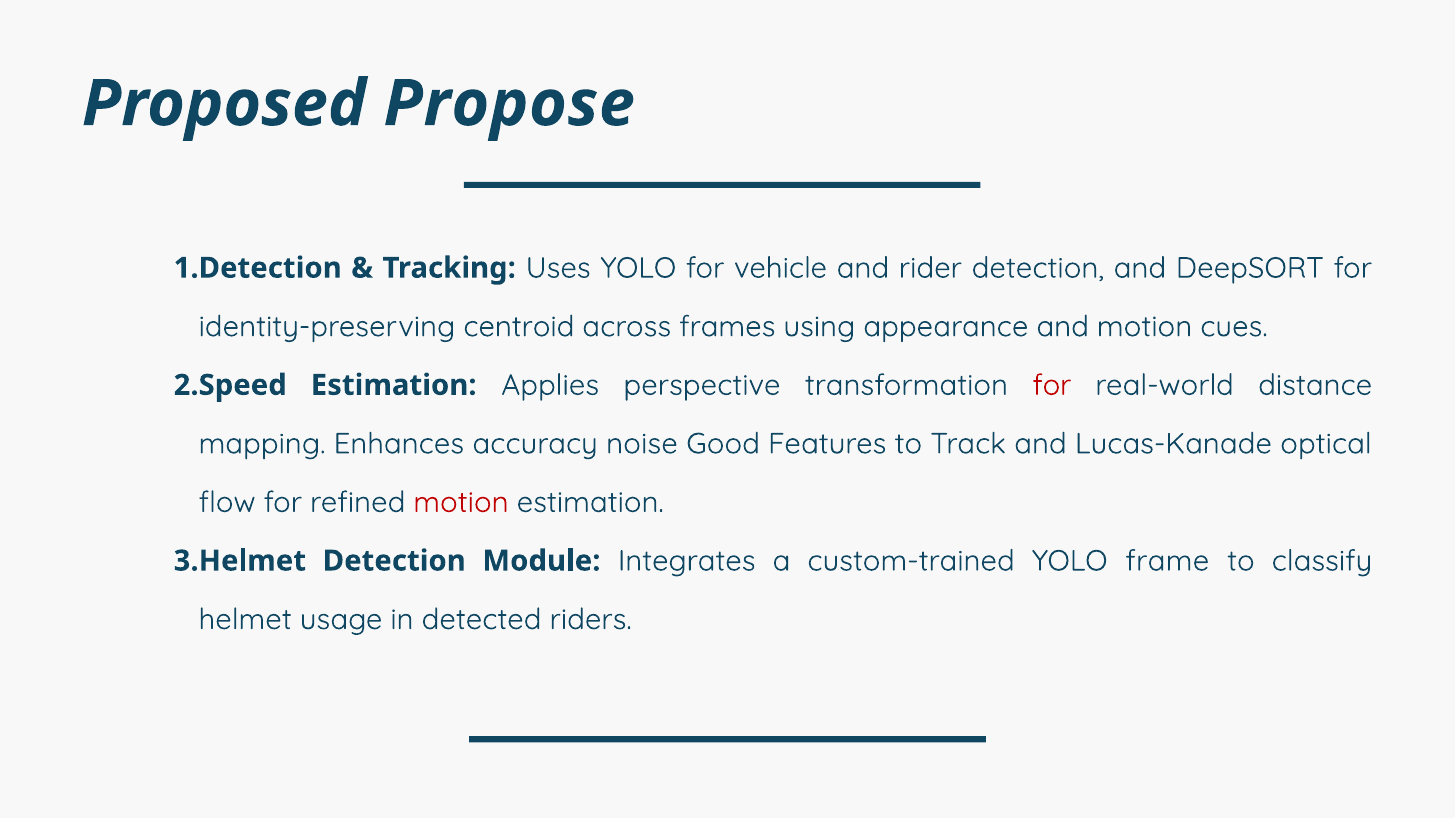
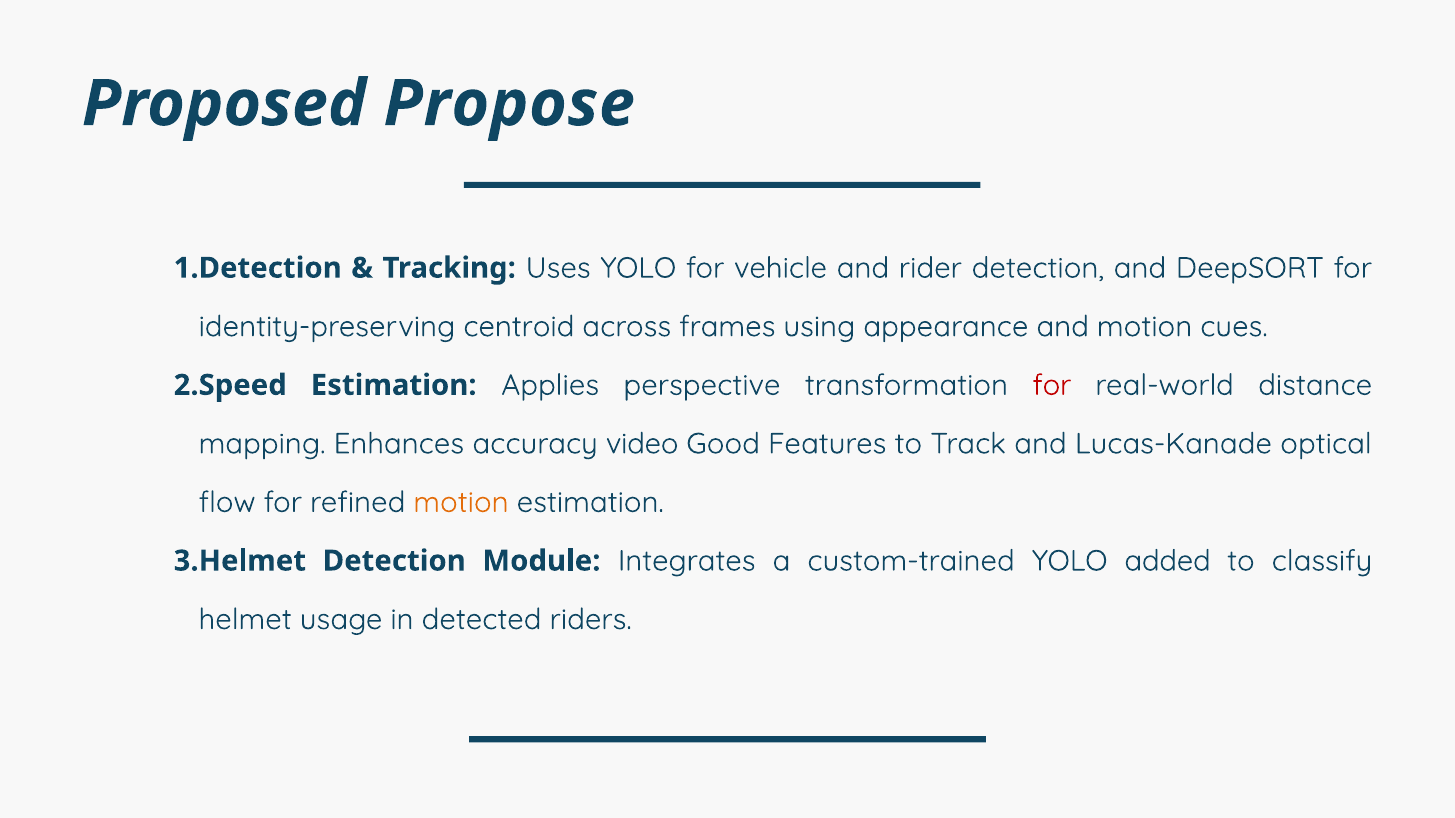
noise: noise -> video
motion at (461, 503) colour: red -> orange
frame: frame -> added
